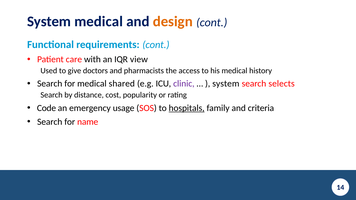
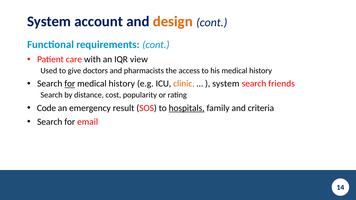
System medical: medical -> account
for at (70, 84) underline: none -> present
shared at (122, 84): shared -> history
clinic colour: purple -> orange
selects: selects -> friends
usage: usage -> result
name: name -> email
